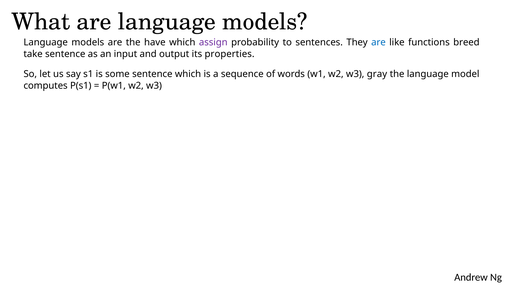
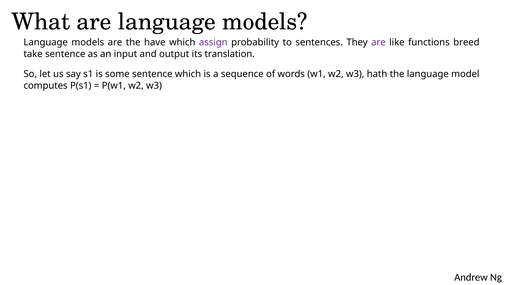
are at (378, 42) colour: blue -> purple
properties: properties -> translation
gray: gray -> hath
